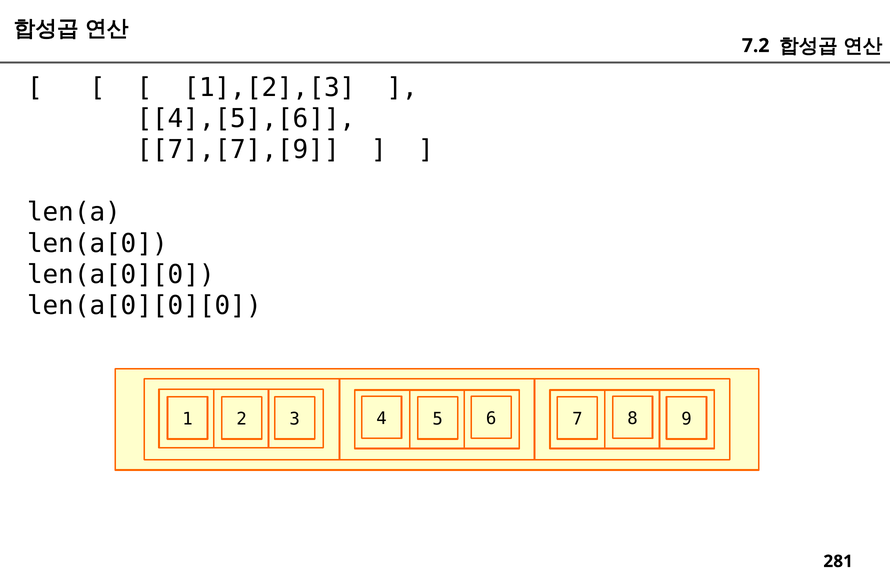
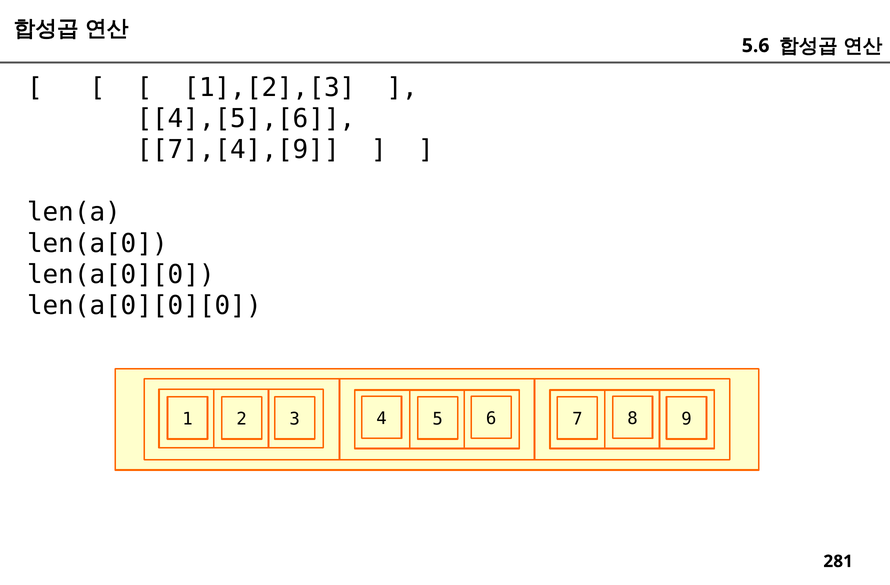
7.2: 7.2 -> 5.6
7],[7],[9: 7],[7],[9 -> 7],[4],[9
